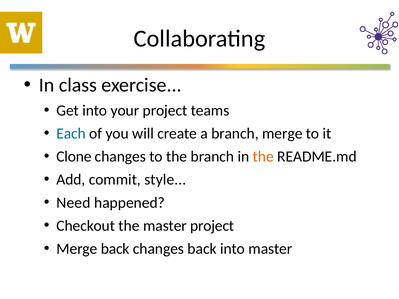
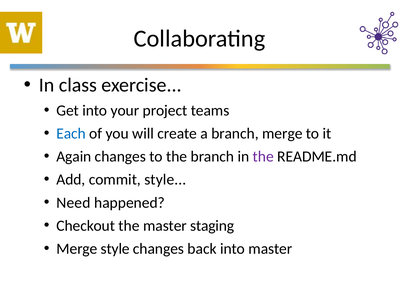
Clone: Clone -> Again
the at (263, 157) colour: orange -> purple
master project: project -> staging
Merge back: back -> style
